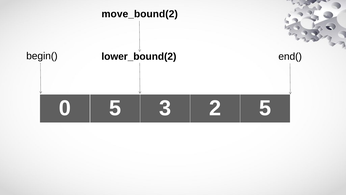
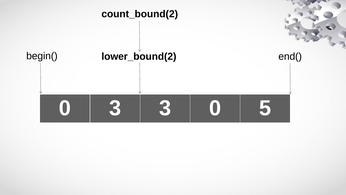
move_bound(2: move_bound(2 -> count_bound(2
0 5: 5 -> 3
3 2: 2 -> 0
